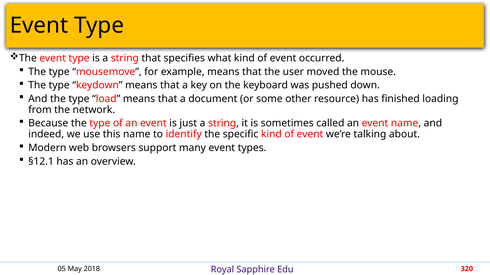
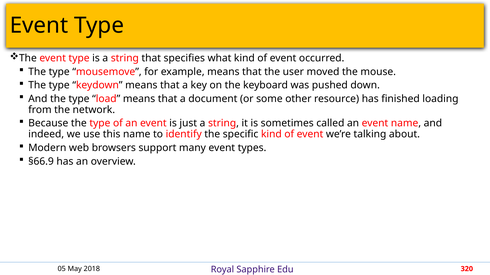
§12.1: §12.1 -> §66.9
